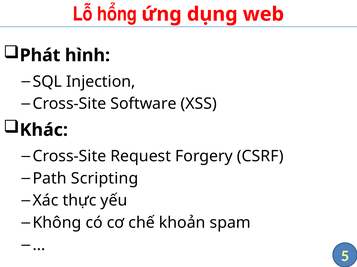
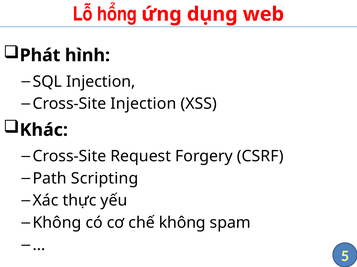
Cross-Site Software: Software -> Injection
chế khoản: khoản -> không
